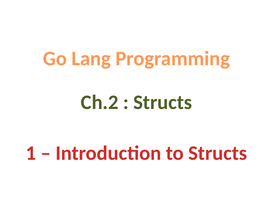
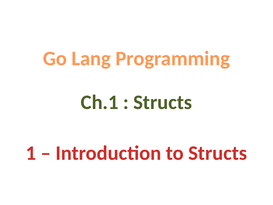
Ch.2: Ch.2 -> Ch.1
